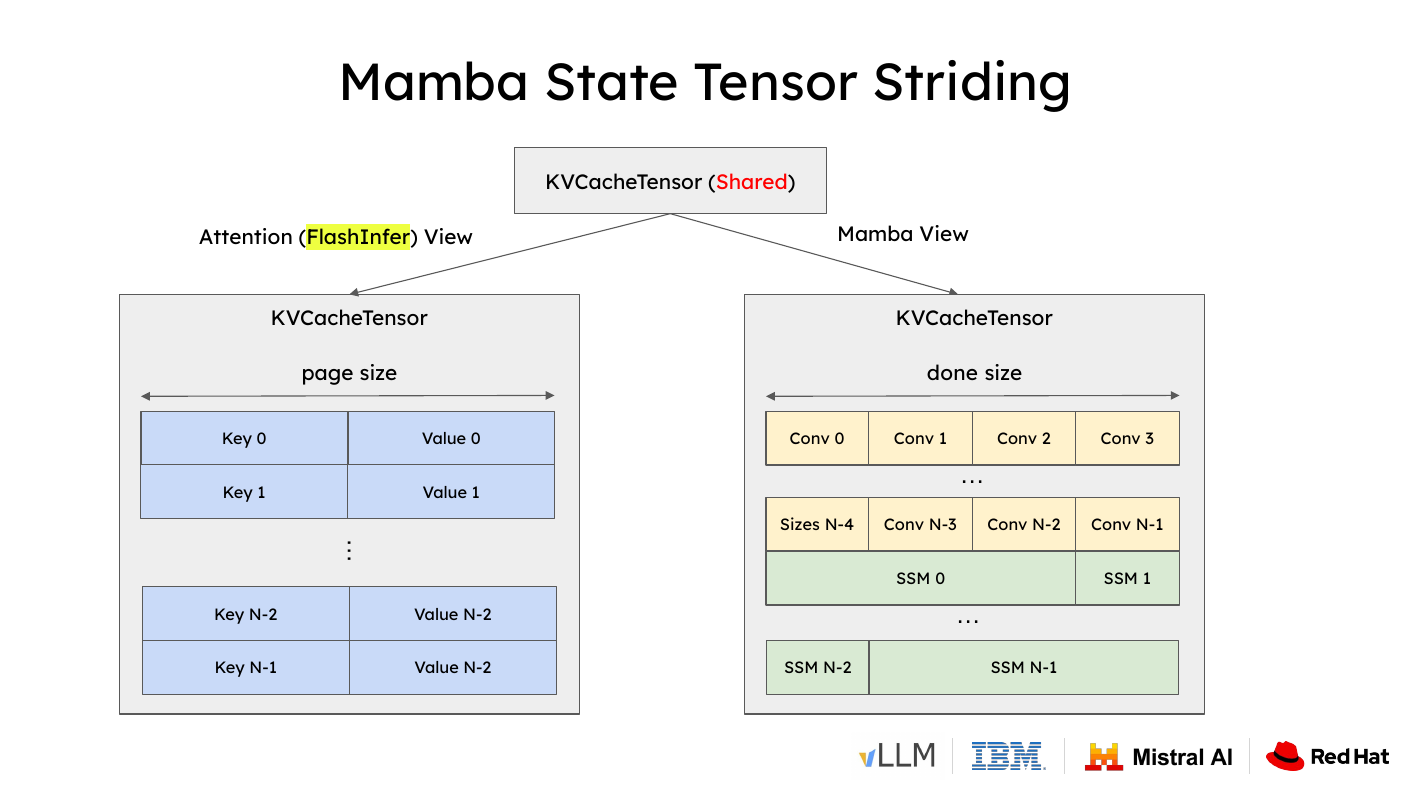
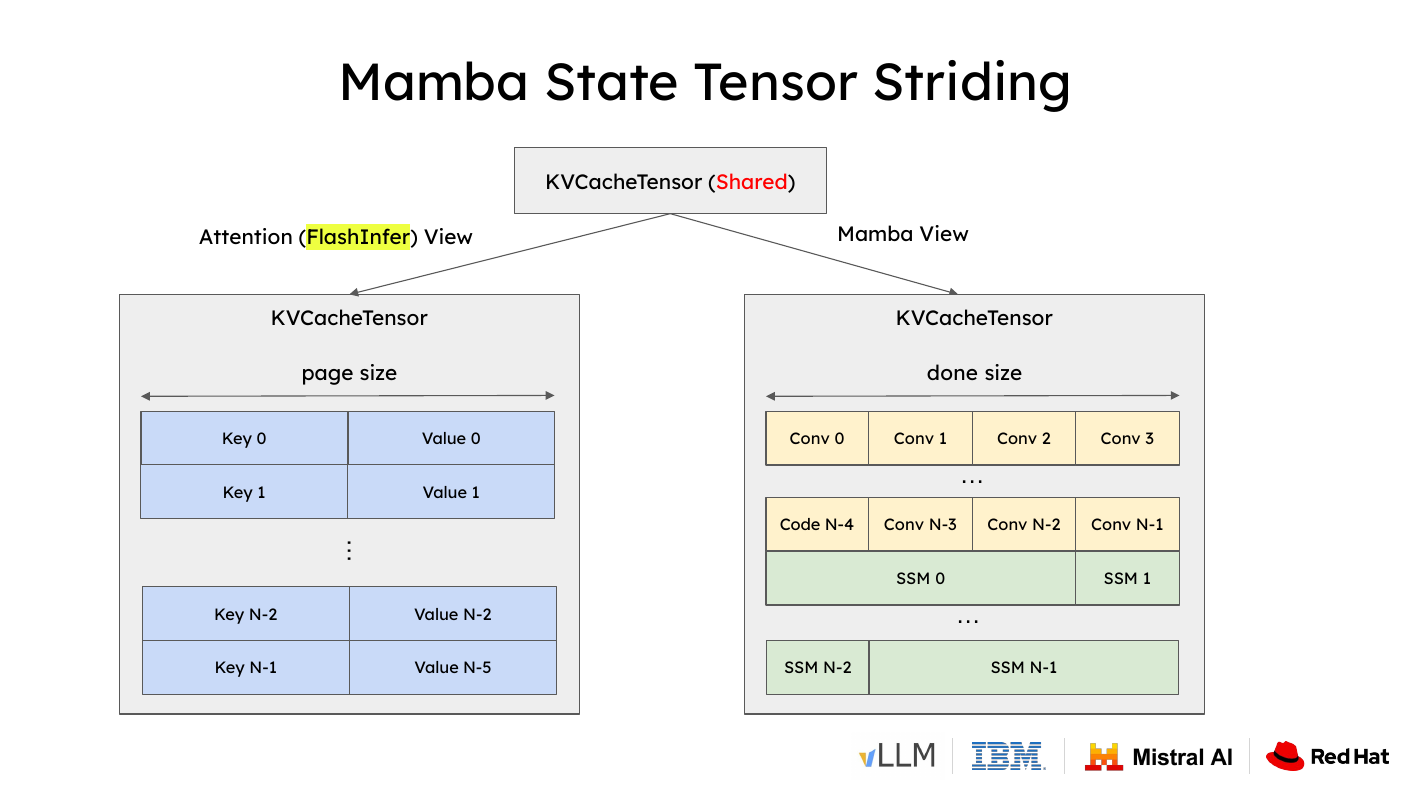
Sizes: Sizes -> Code
N-1 Value N-2: N-2 -> N-5
